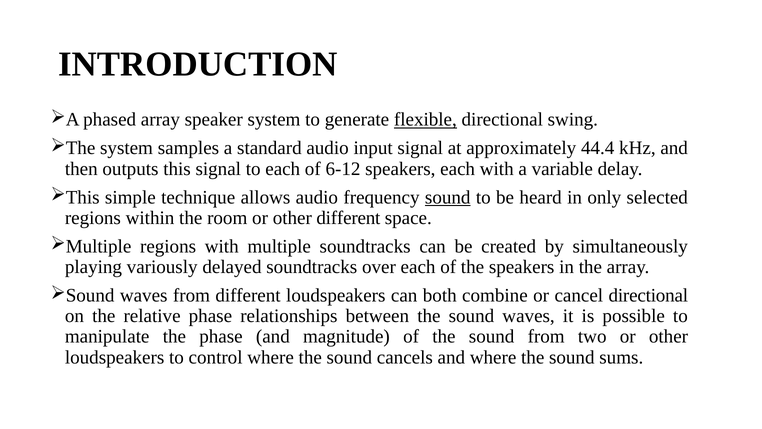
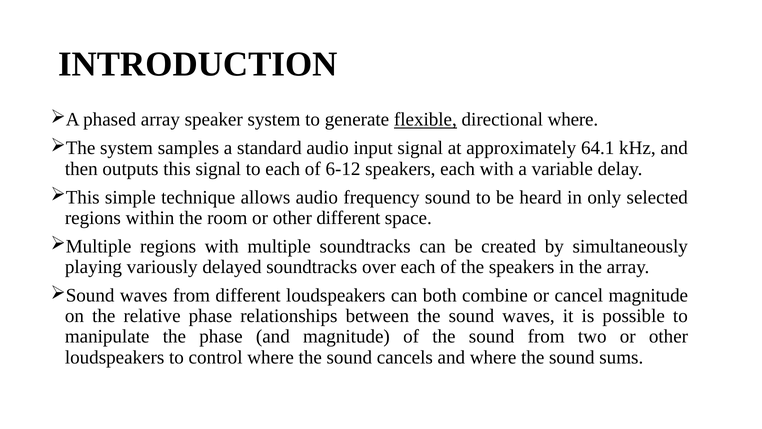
directional swing: swing -> where
44.4: 44.4 -> 64.1
sound at (448, 197) underline: present -> none
cancel directional: directional -> magnitude
